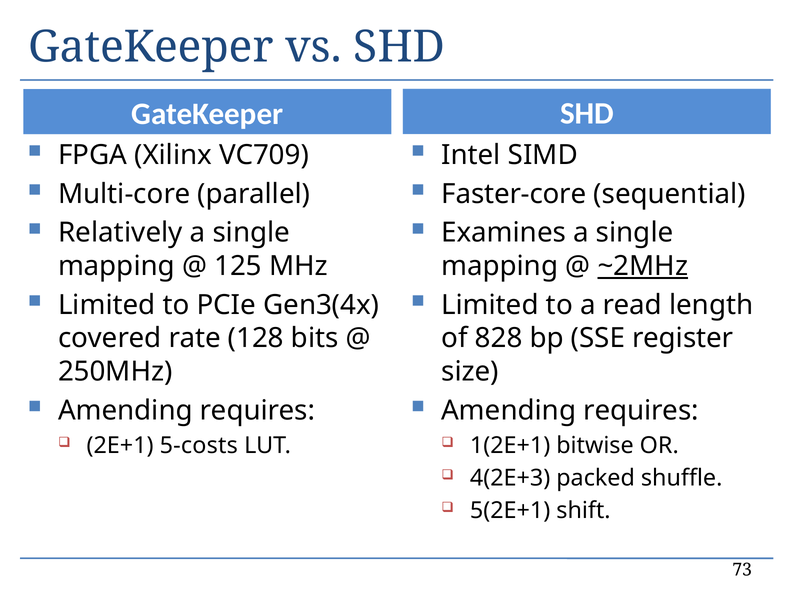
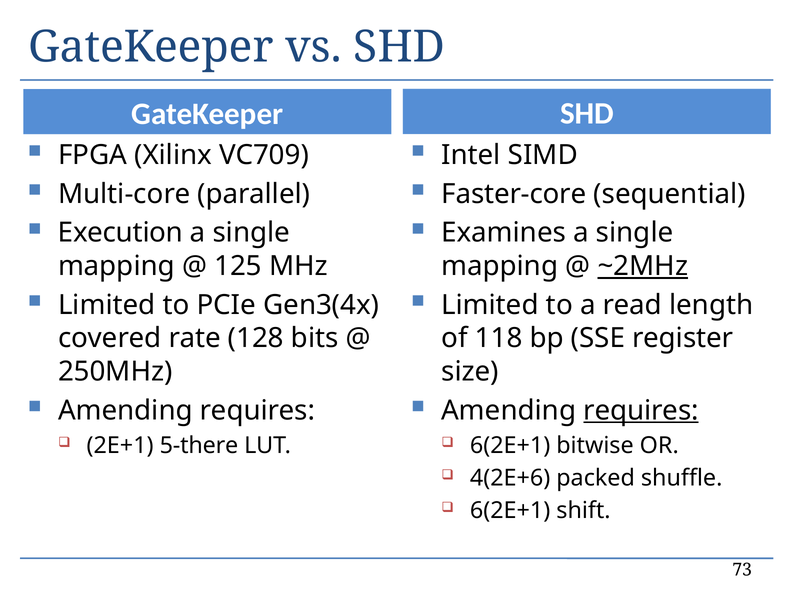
Relatively: Relatively -> Execution
828: 828 -> 118
requires at (641, 410) underline: none -> present
5-costs: 5-costs -> 5-there
1(2E+1 at (510, 445): 1(2E+1 -> 6(2E+1
4(2E+3: 4(2E+3 -> 4(2E+6
5(2E+1 at (510, 511): 5(2E+1 -> 6(2E+1
